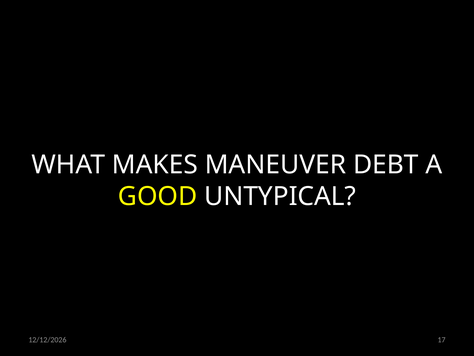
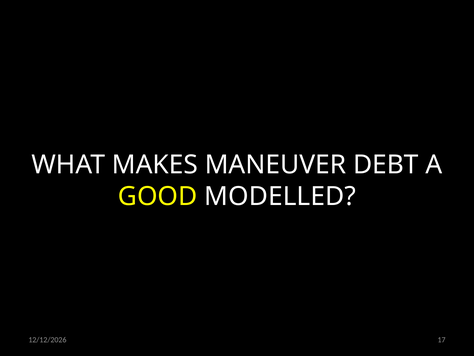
UNTYPICAL: UNTYPICAL -> MODELLED
